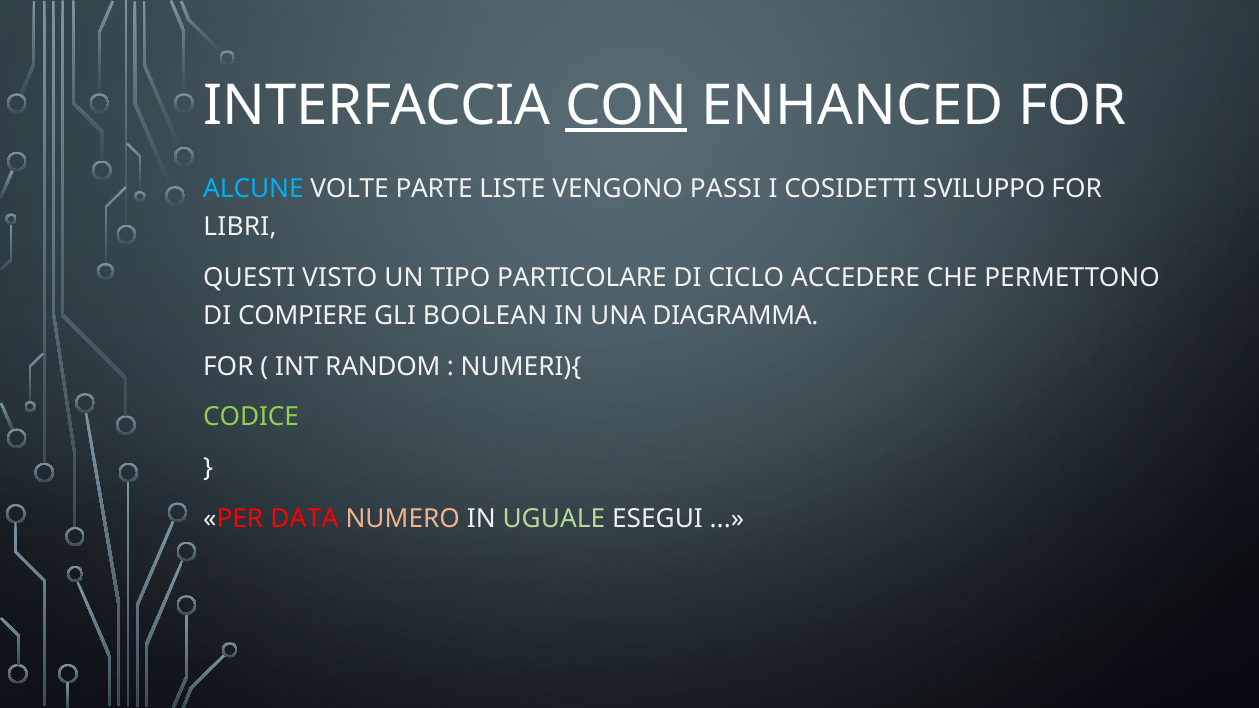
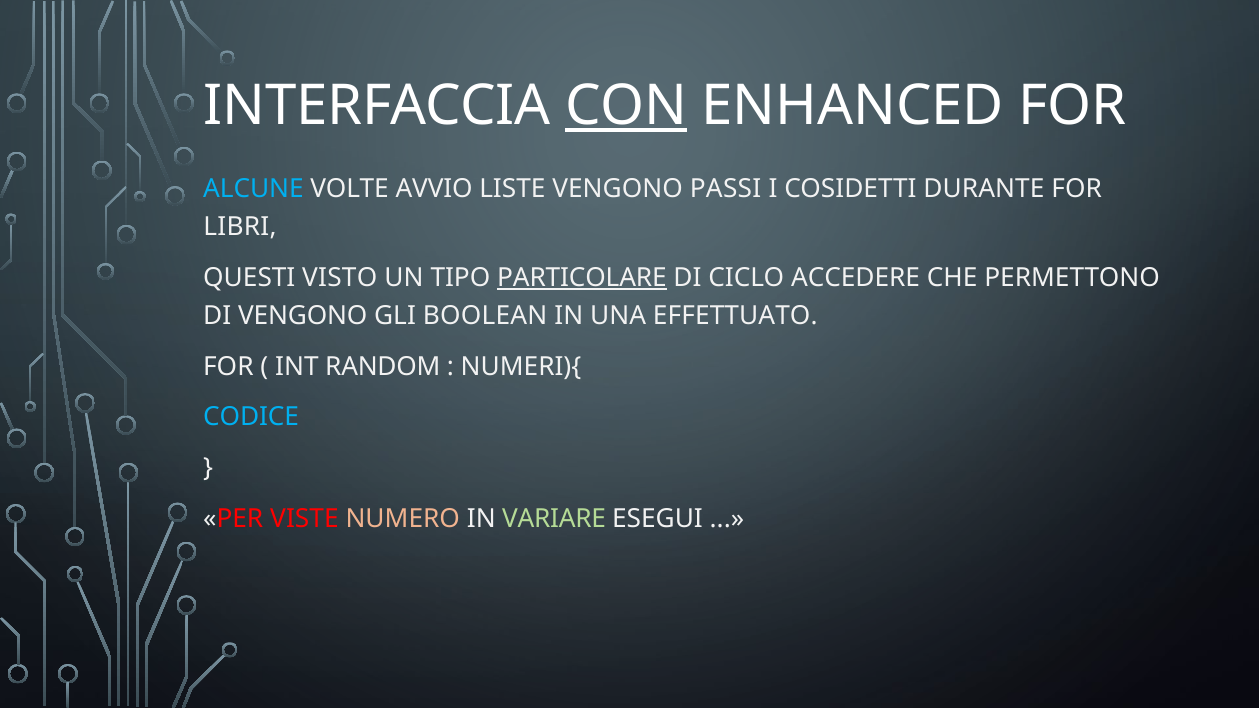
PARTE: PARTE -> AVVIO
SVILUPPO: SVILUPPO -> DURANTE
PARTICOLARE underline: none -> present
DI COMPIERE: COMPIERE -> VENGONO
DIAGRAMMA: DIAGRAMMA -> EFFETTUATO
CODICE colour: light green -> light blue
DATA: DATA -> VISTE
UGUALE: UGUALE -> VARIARE
